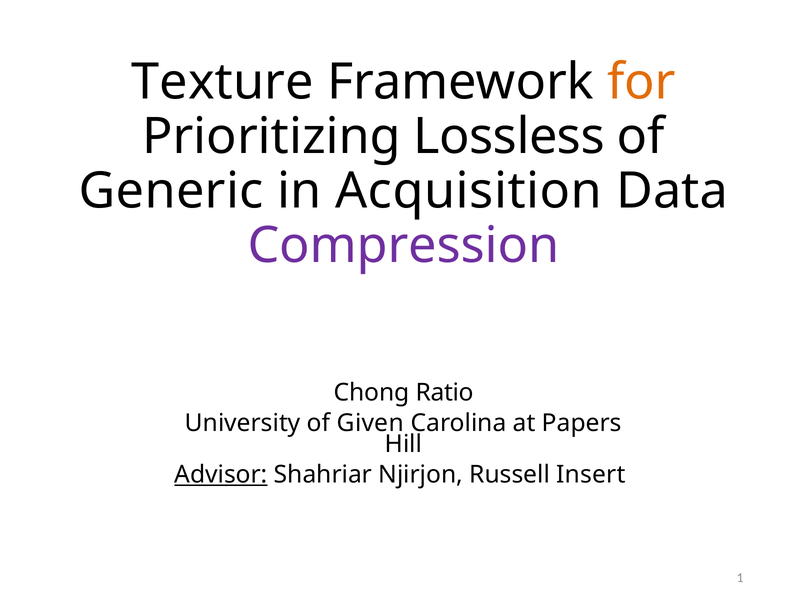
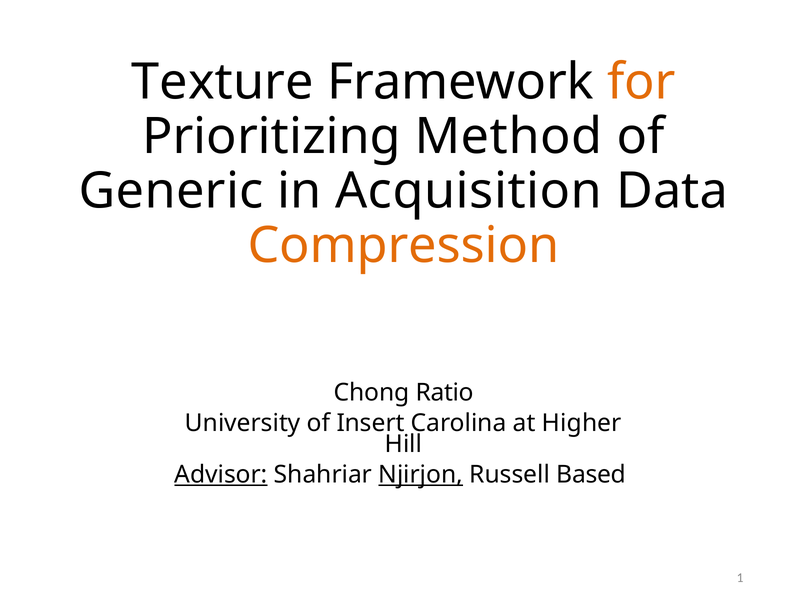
Lossless: Lossless -> Method
Compression colour: purple -> orange
Given: Given -> Insert
Papers: Papers -> Higher
Njirjon underline: none -> present
Insert: Insert -> Based
